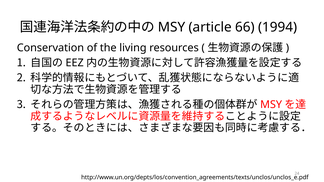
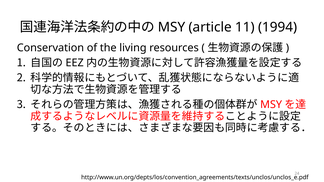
66: 66 -> 11
